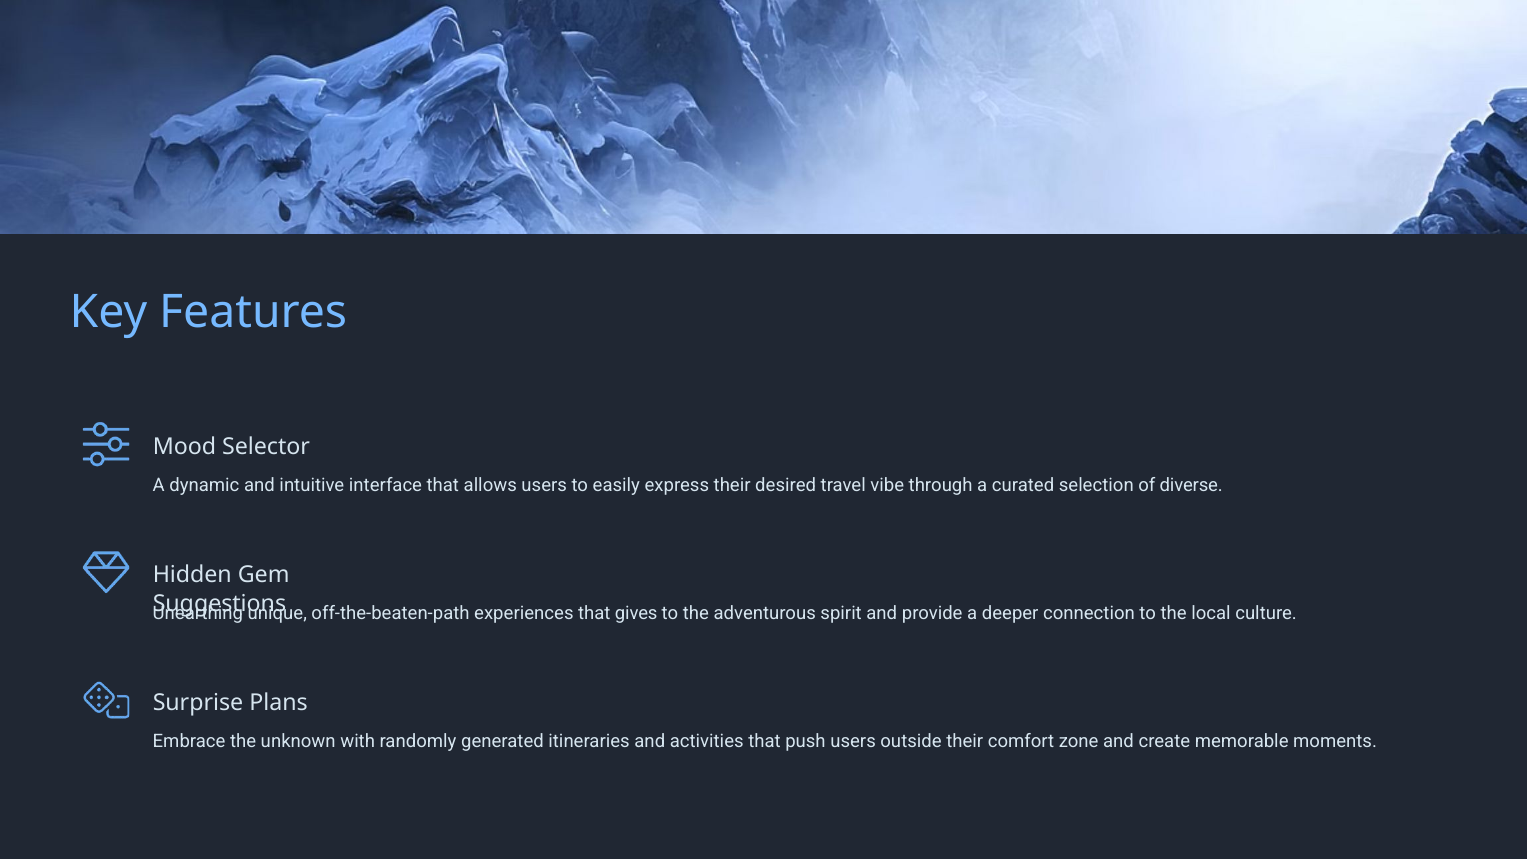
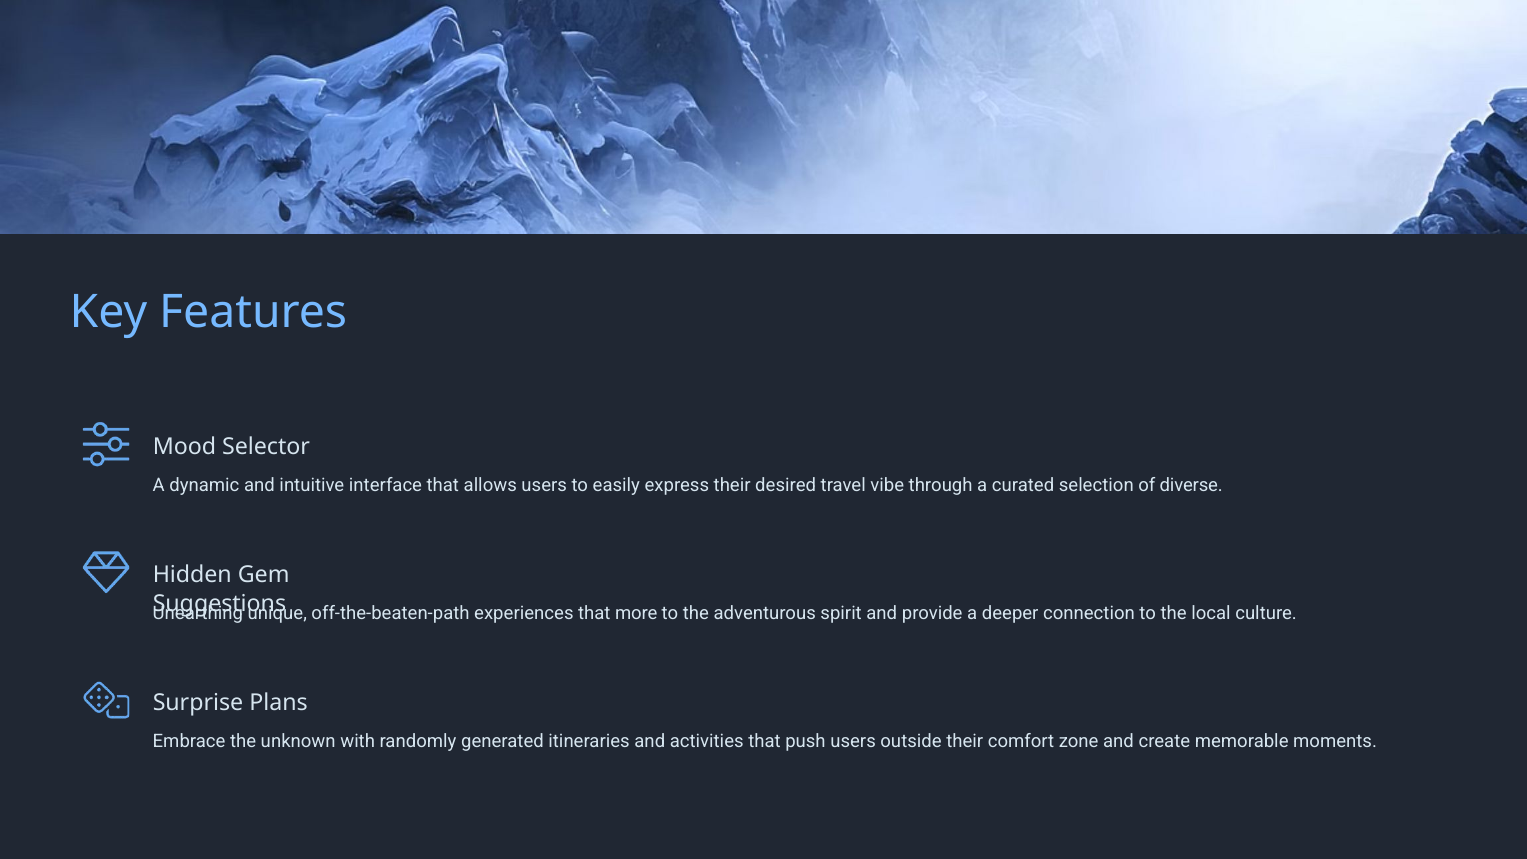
gives: gives -> more
